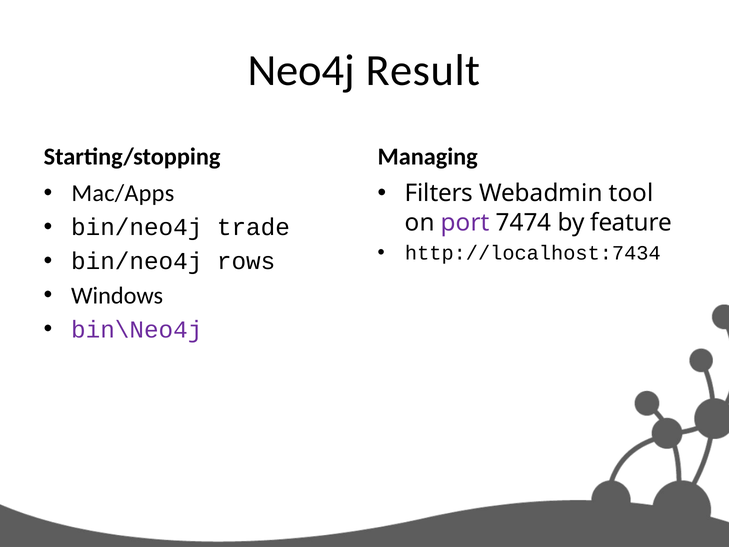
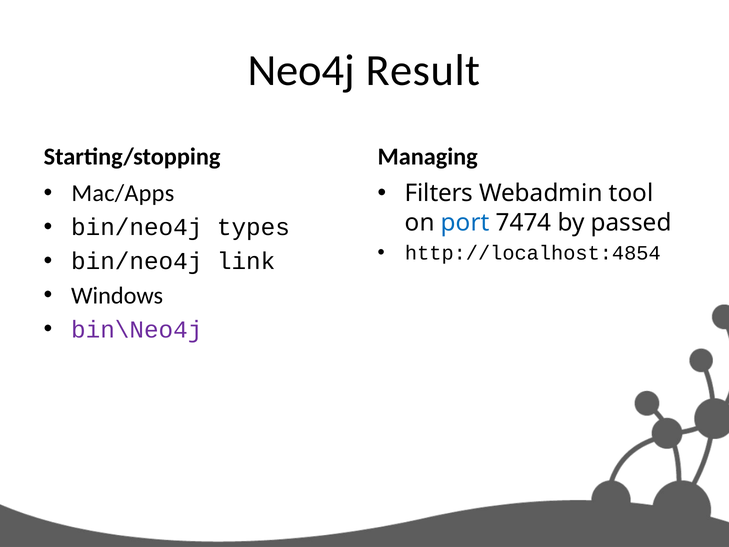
trade: trade -> types
port colour: purple -> blue
feature: feature -> passed
http://localhost:7434: http://localhost:7434 -> http://localhost:4854
rows: rows -> link
